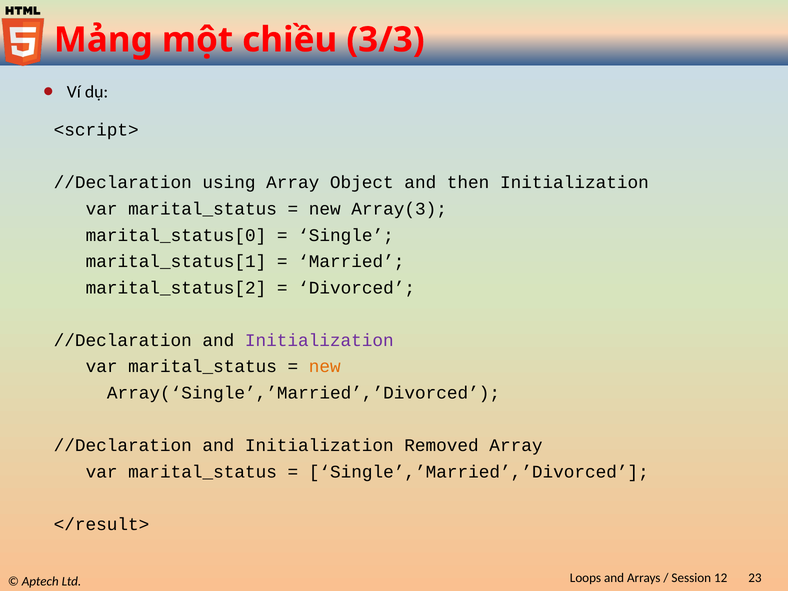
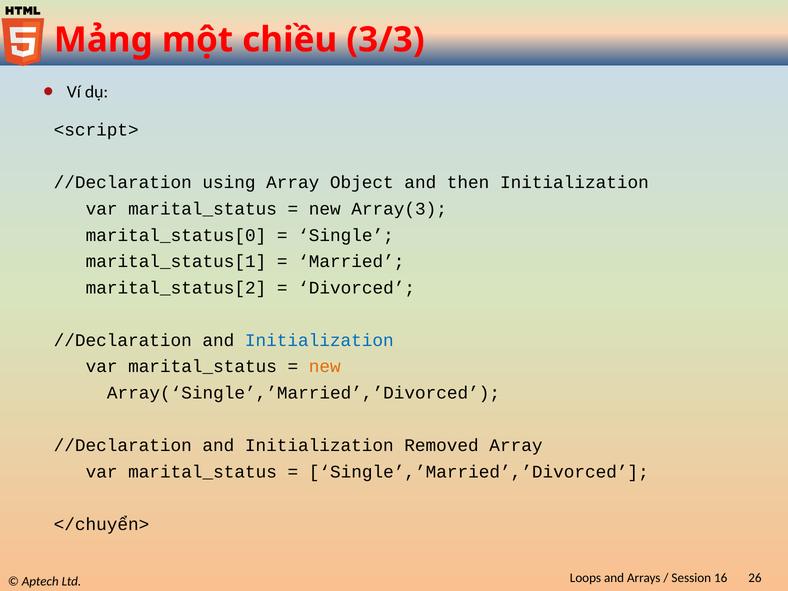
Initialization at (319, 340) colour: purple -> blue
</result>: </result> -> </chuyển>
12: 12 -> 16
23: 23 -> 26
